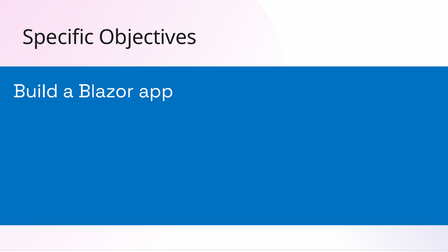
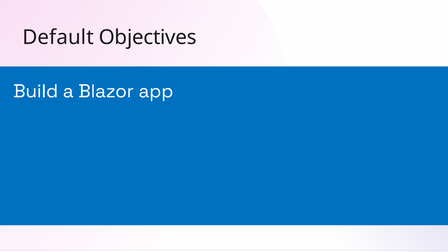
Specific: Specific -> Default
